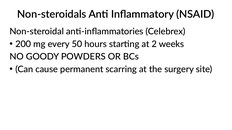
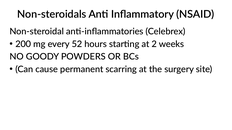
50: 50 -> 52
